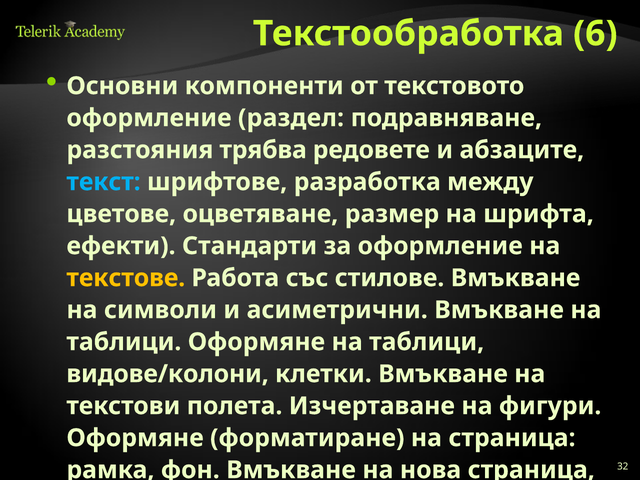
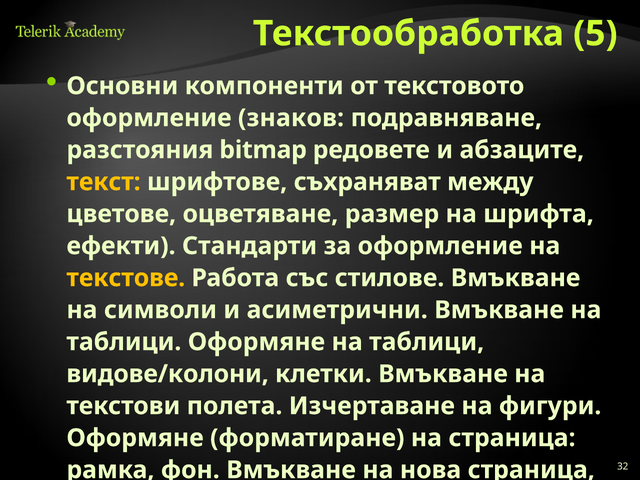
6: 6 -> 5
раздел: раздел -> знаков
трябва: трябва -> bitmap
текст colour: light blue -> yellow
разработка: разработка -> съхраняват
